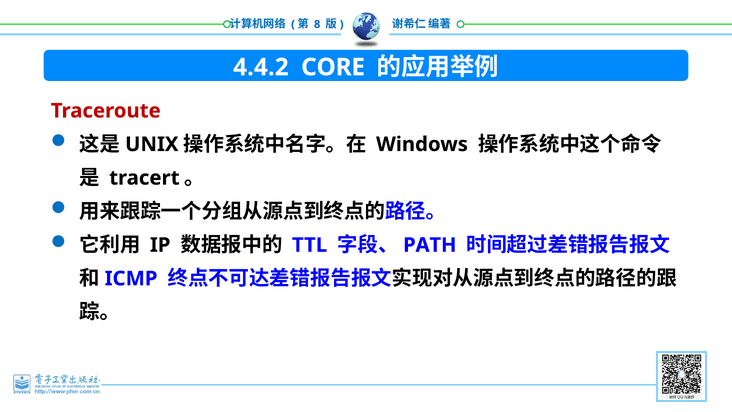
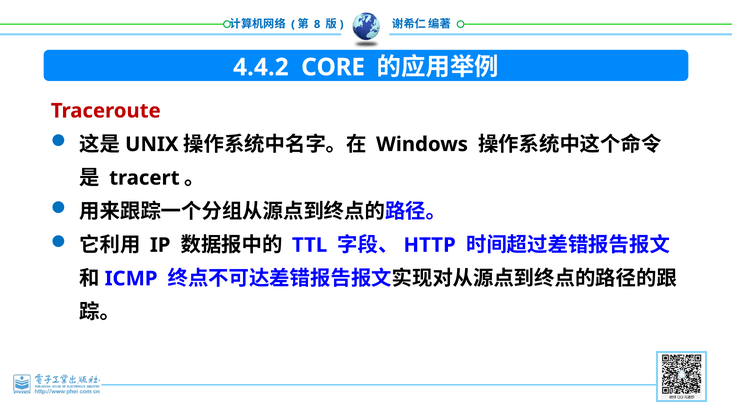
PATH: PATH -> HTTP
